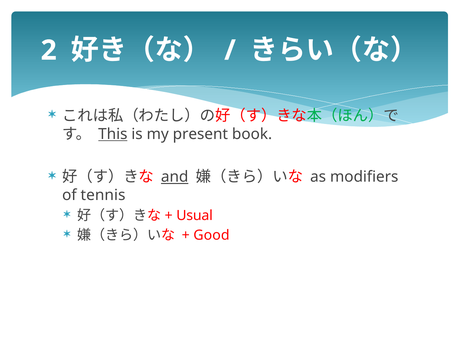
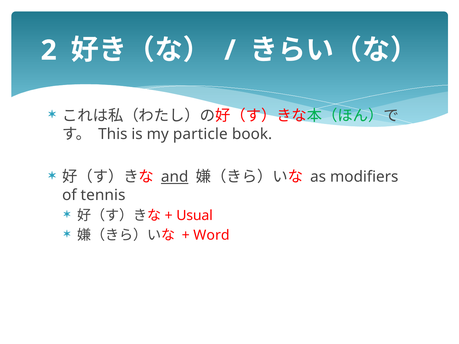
This underline: present -> none
present: present -> particle
Good: Good -> Word
